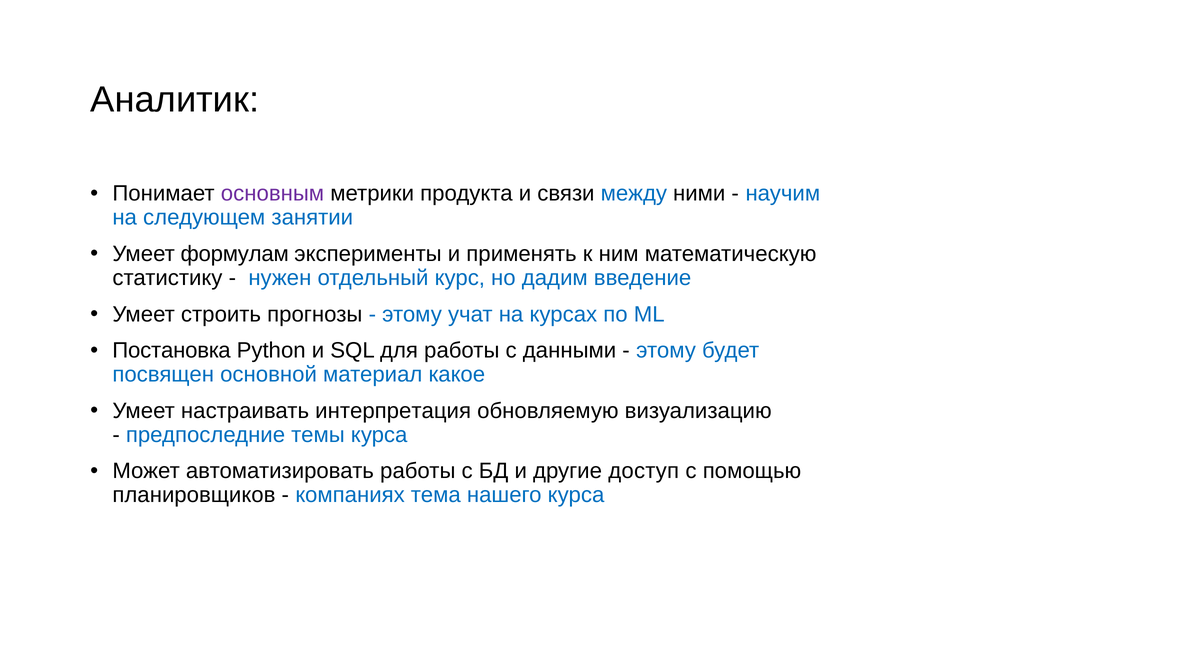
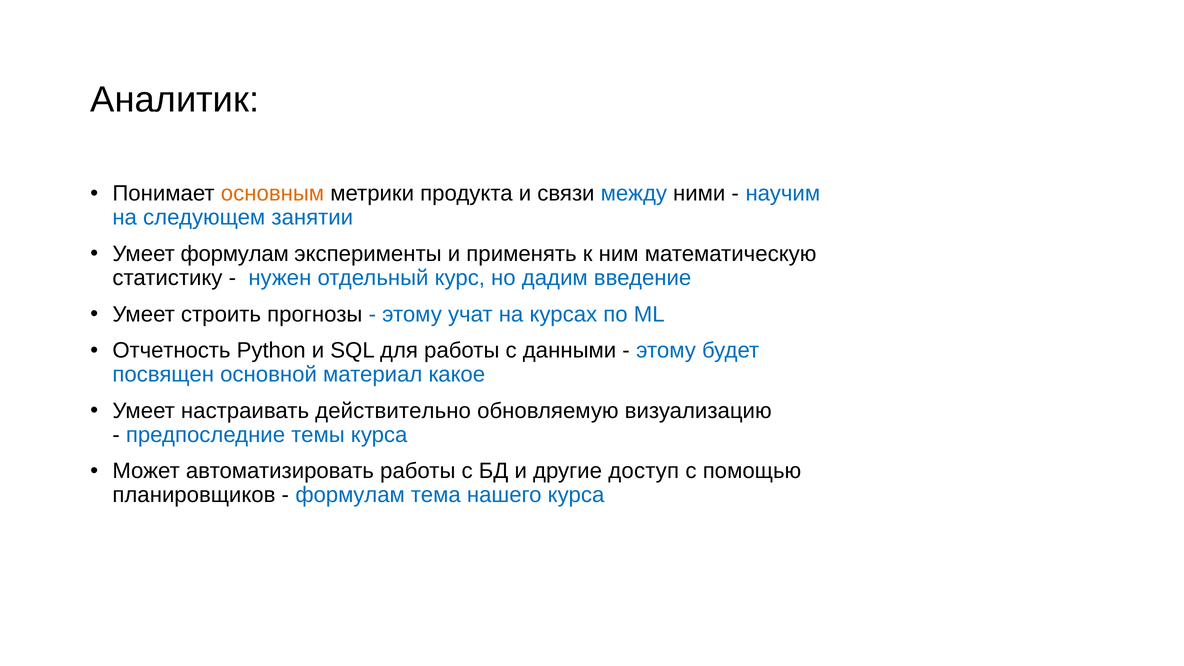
основным colour: purple -> orange
Постановка: Постановка -> Отчетность
интерпретация: интерпретация -> действительно
компаниях at (350, 495): компаниях -> формулам
